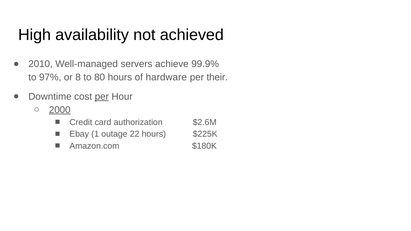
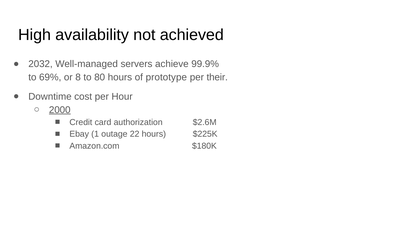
2010: 2010 -> 2032
97%: 97% -> 69%
hardware: hardware -> prototype
per at (102, 97) underline: present -> none
